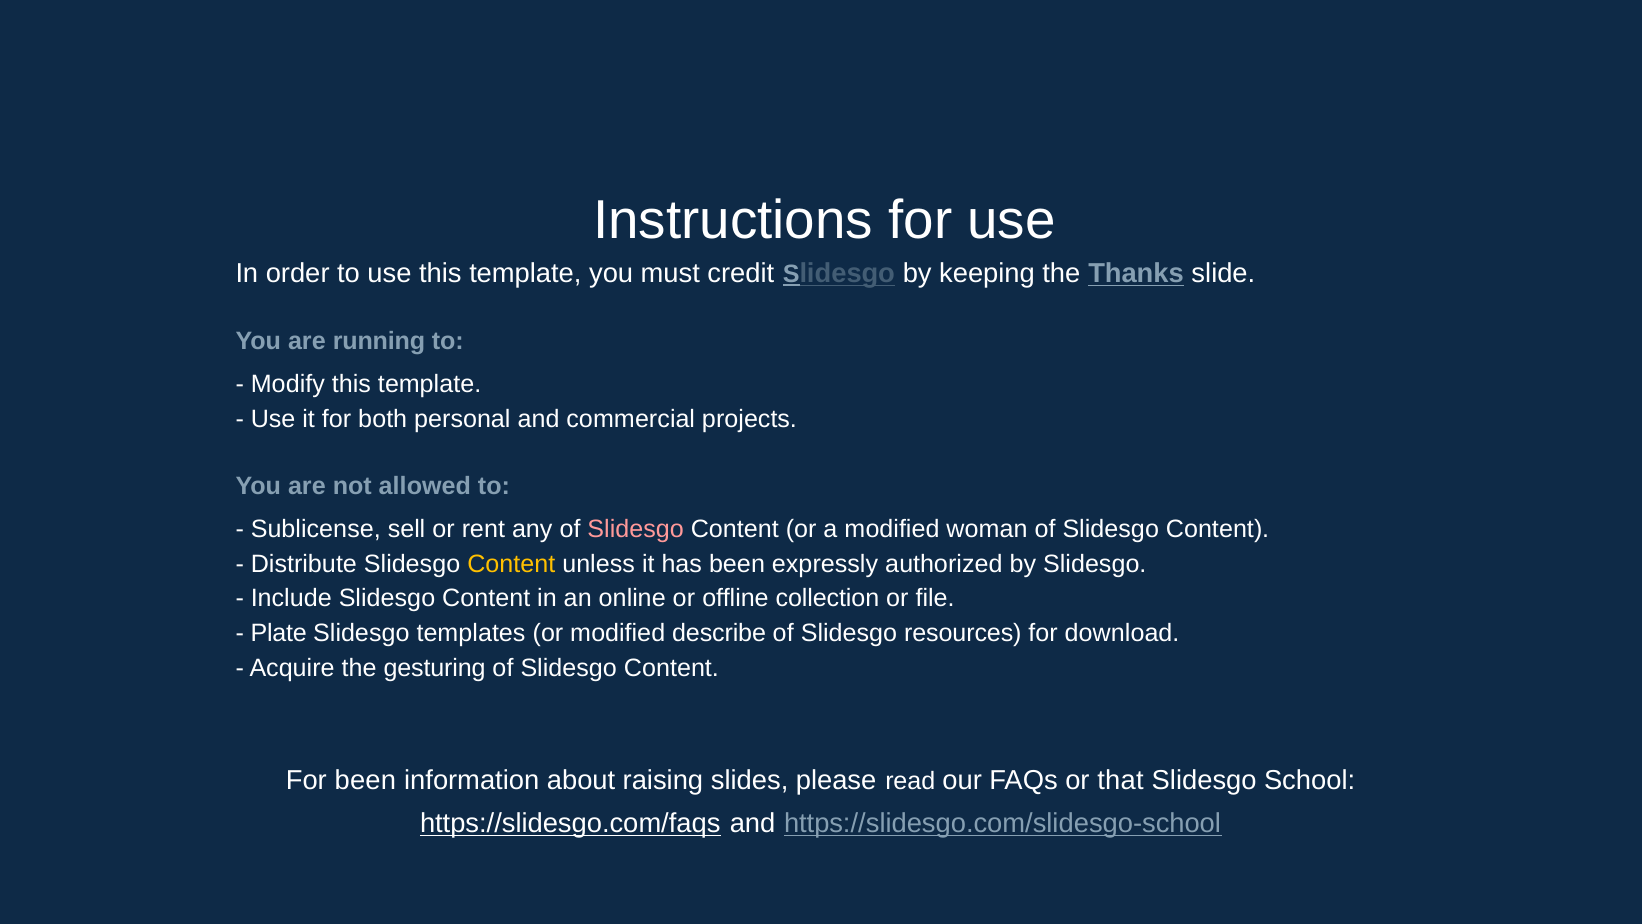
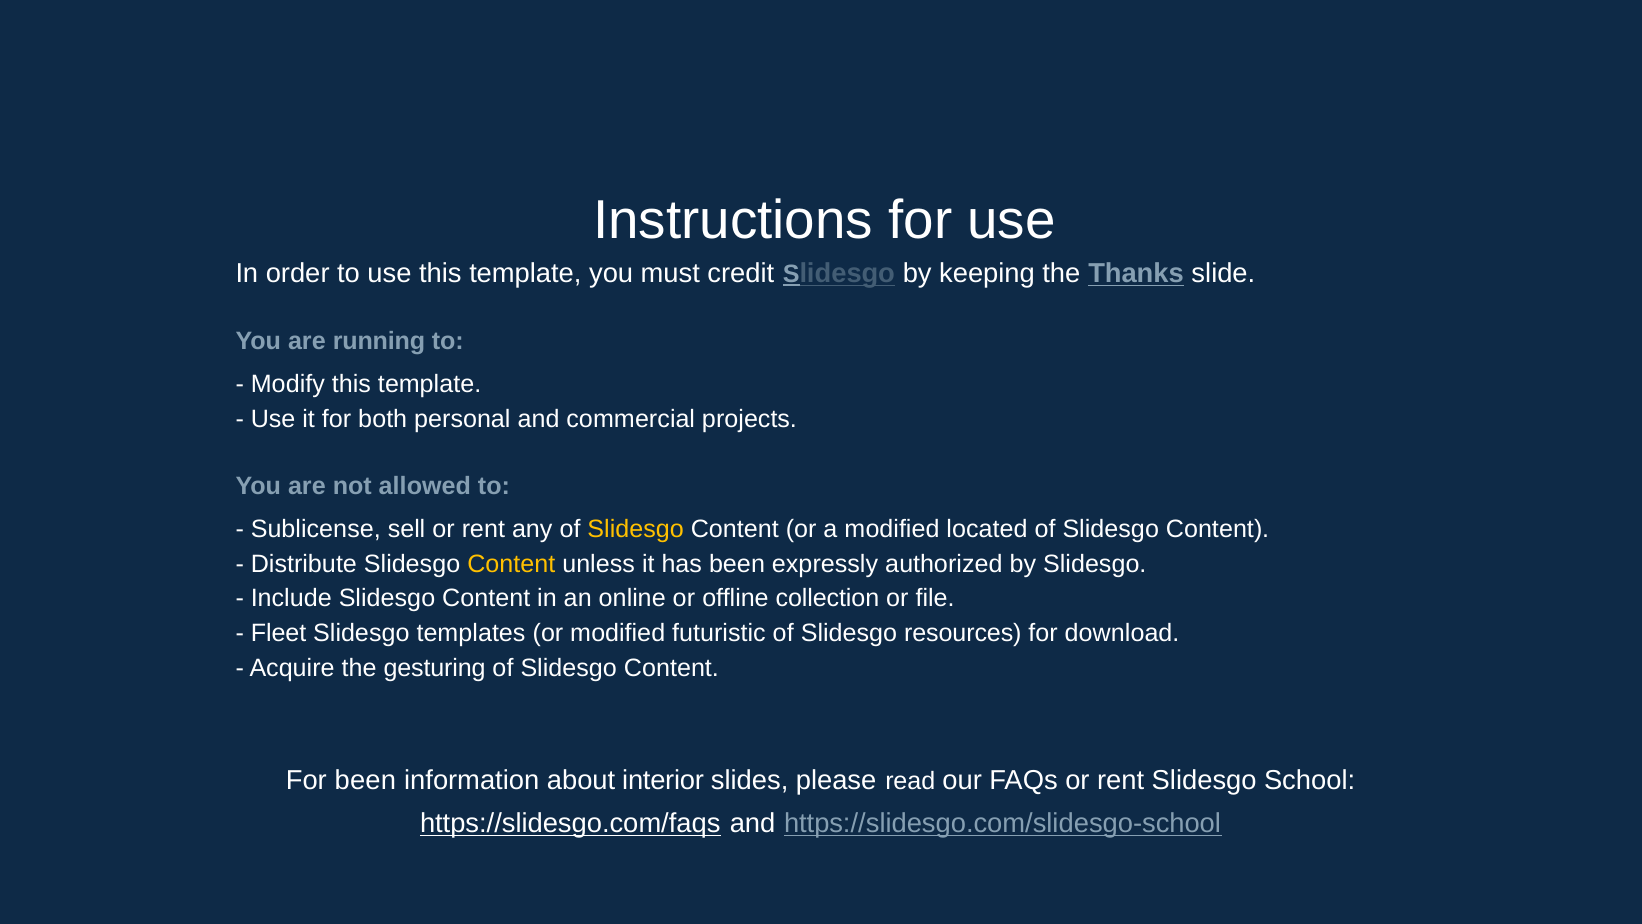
Slidesgo at (636, 529) colour: pink -> yellow
woman: woman -> located
Plate: Plate -> Fleet
describe: describe -> futuristic
raising: raising -> interior
FAQs or that: that -> rent
